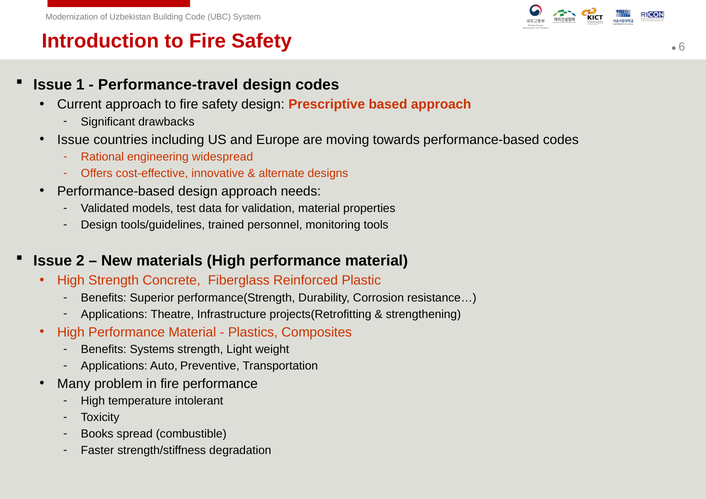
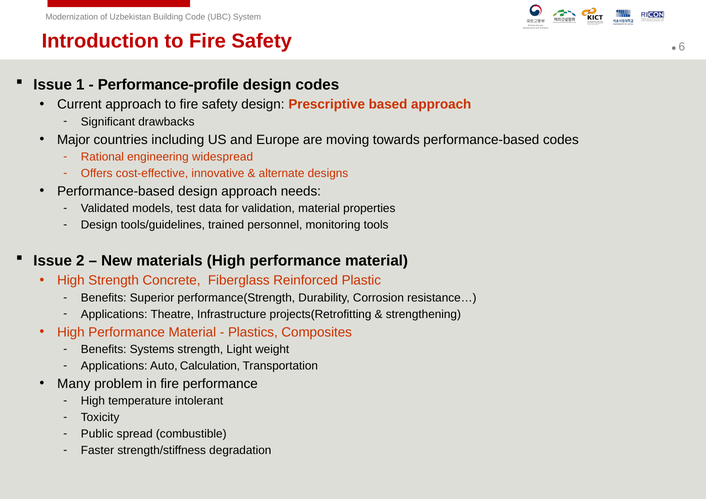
Performance-travel: Performance-travel -> Performance-profile
Issue at (73, 140): Issue -> Major
Preventive: Preventive -> Calculation
Books: Books -> Public
